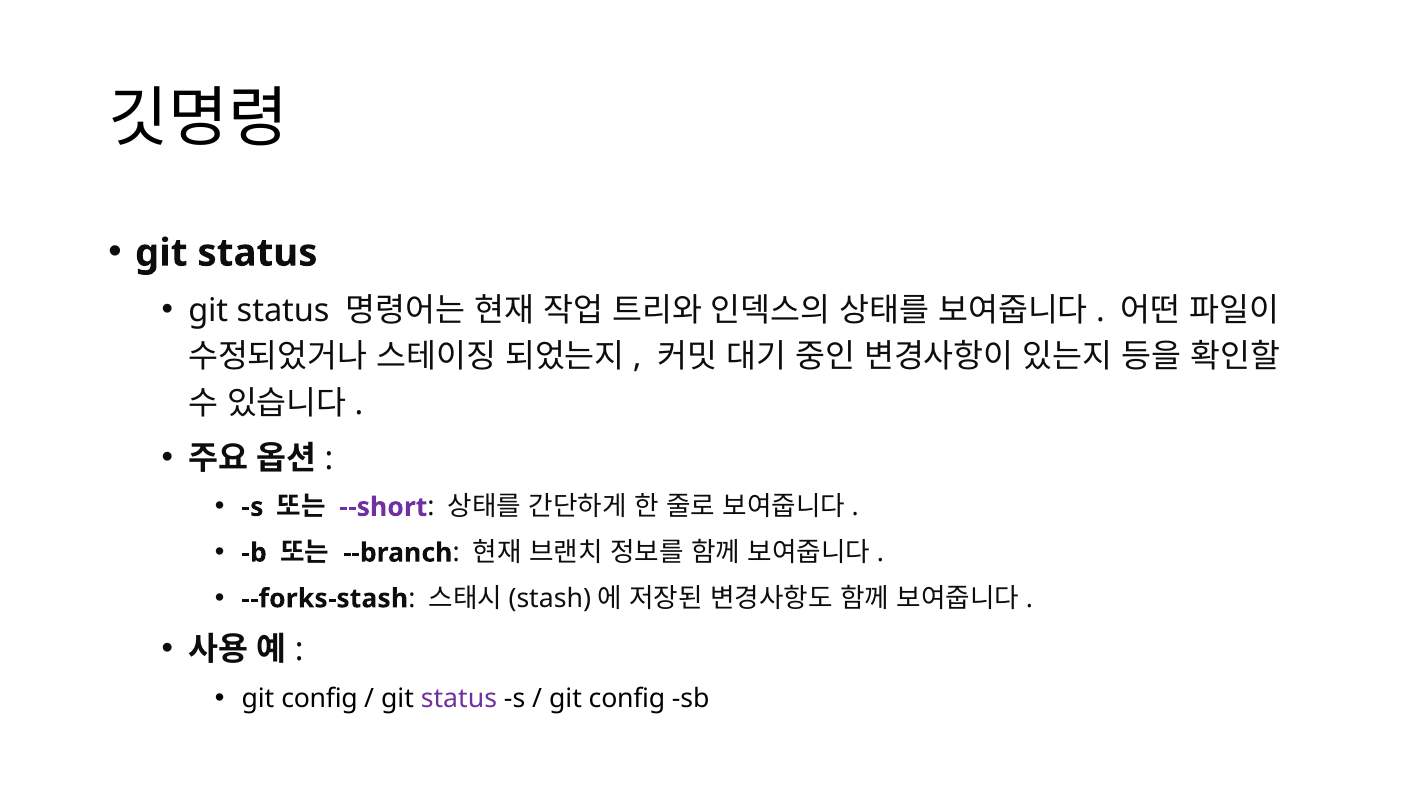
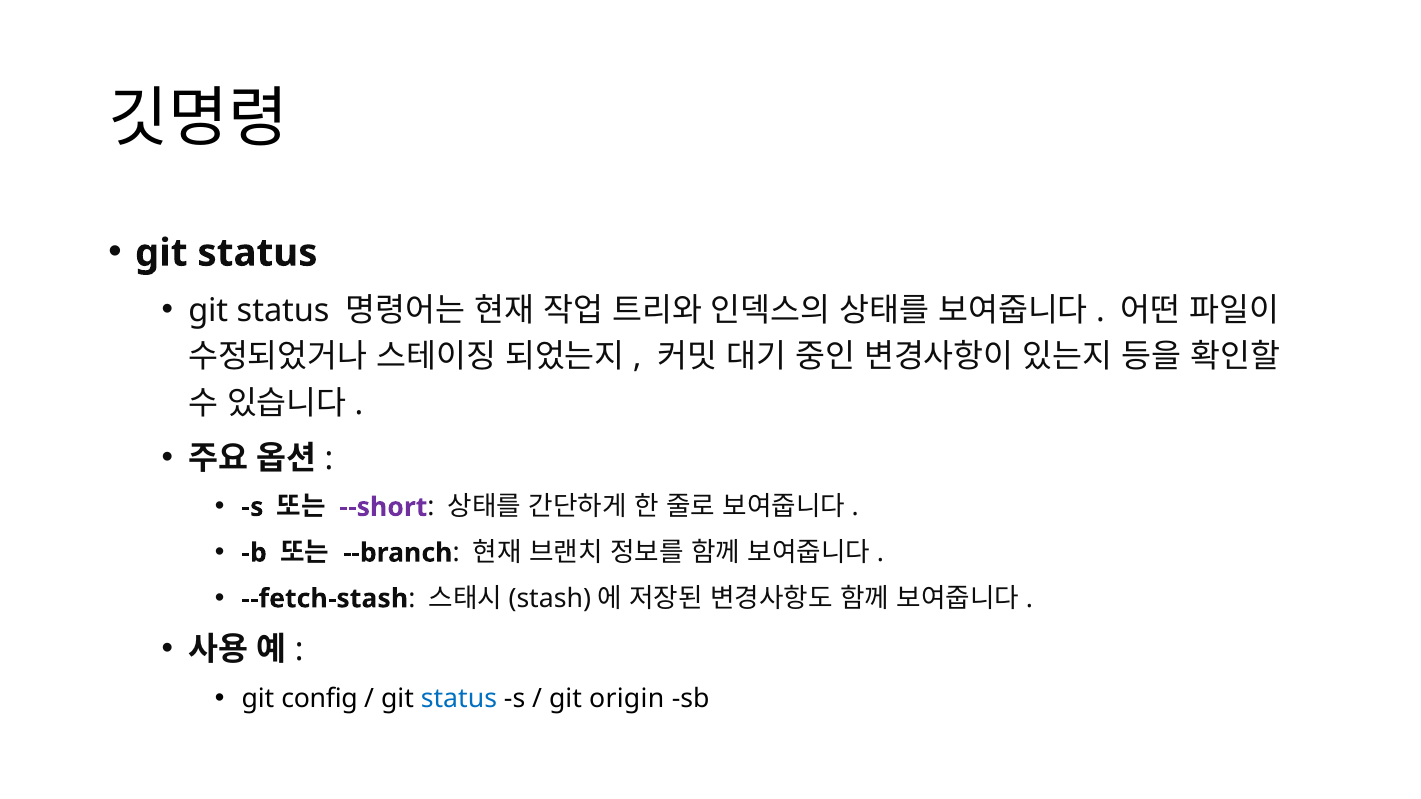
--forks-stash: --forks-stash -> --fetch-stash
status at (459, 699) colour: purple -> blue
config at (627, 699): config -> origin
